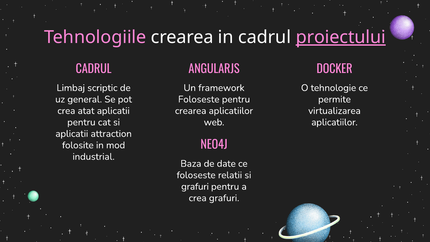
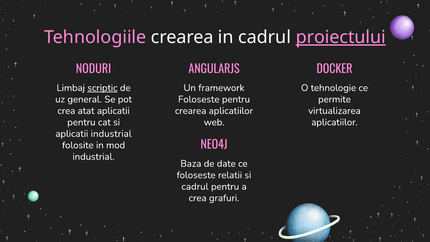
CADRUL at (94, 69): CADRUL -> NODURI
scriptic underline: none -> present
aplicatii attraction: attraction -> industrial
grafuri at (195, 186): grafuri -> cadrul
